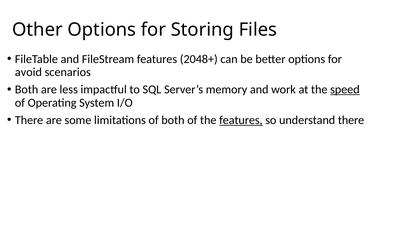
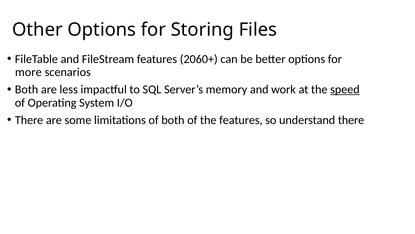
2048+: 2048+ -> 2060+
avoid: avoid -> more
features at (241, 120) underline: present -> none
